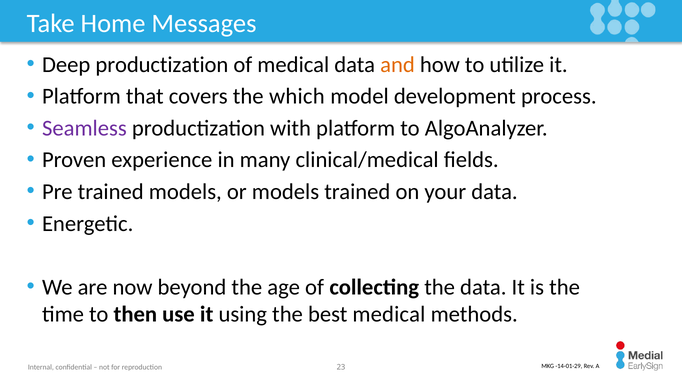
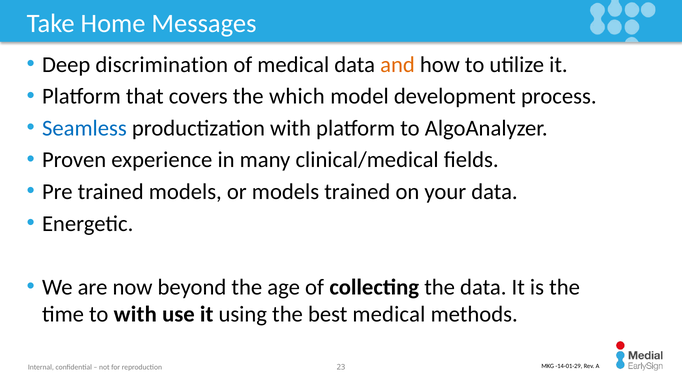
Deep productization: productization -> discrimination
Seamless colour: purple -> blue
to then: then -> with
